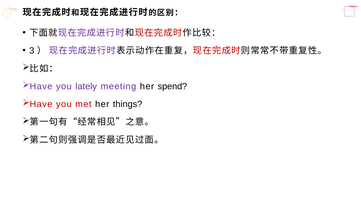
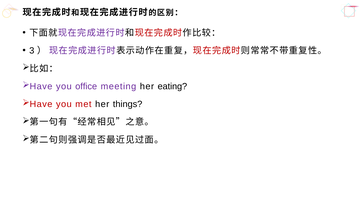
lately: lately -> office
spend: spend -> eating
